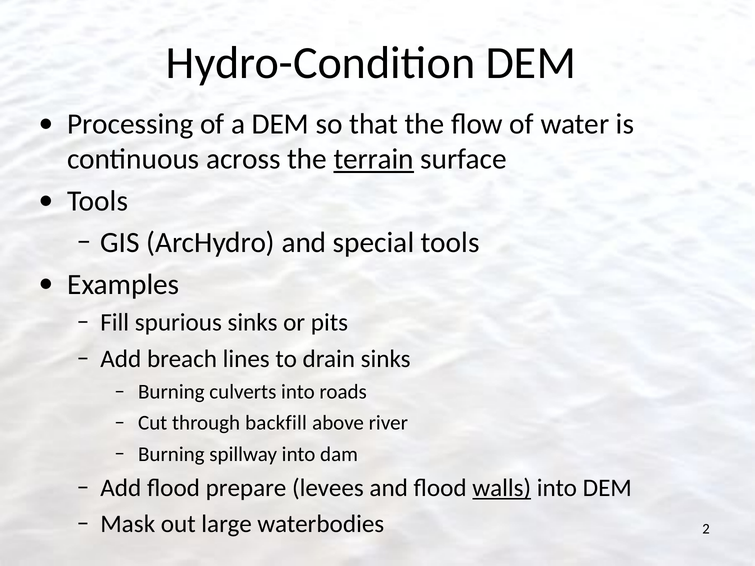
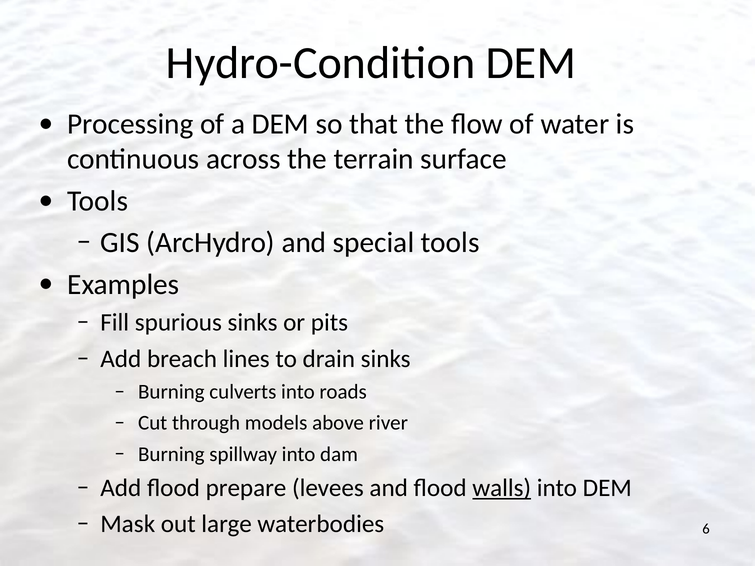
terrain underline: present -> none
backfill: backfill -> models
2: 2 -> 6
